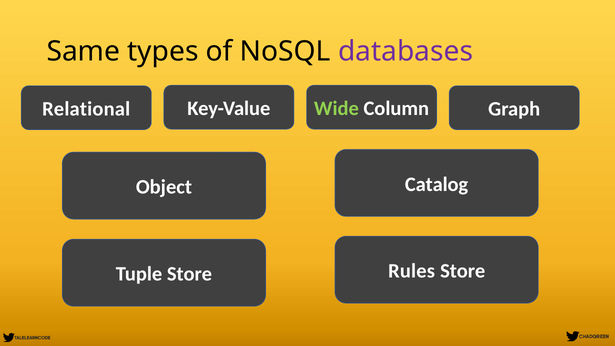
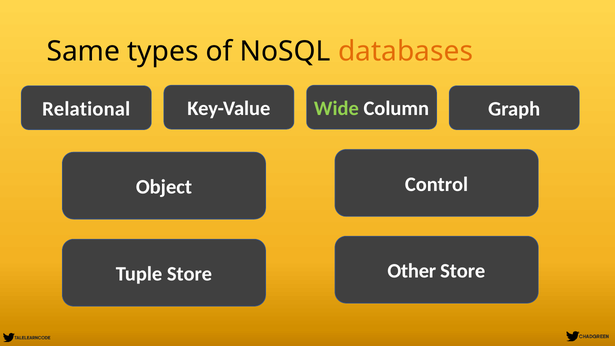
databases colour: purple -> orange
Catalog: Catalog -> Control
Rules: Rules -> Other
